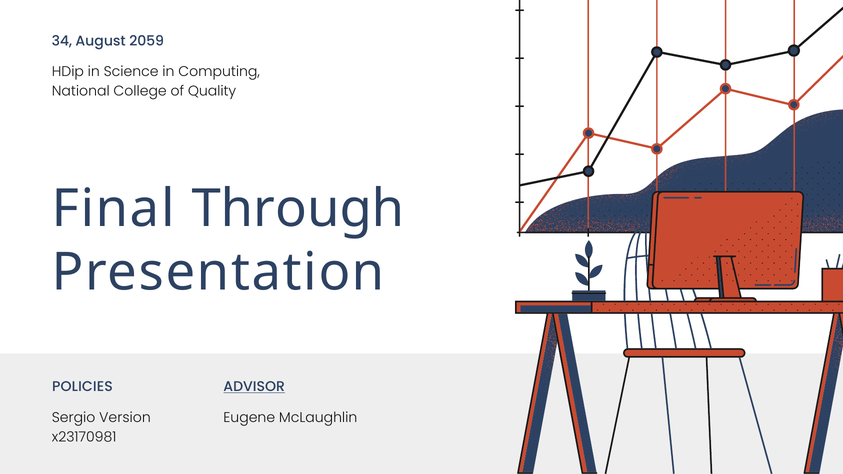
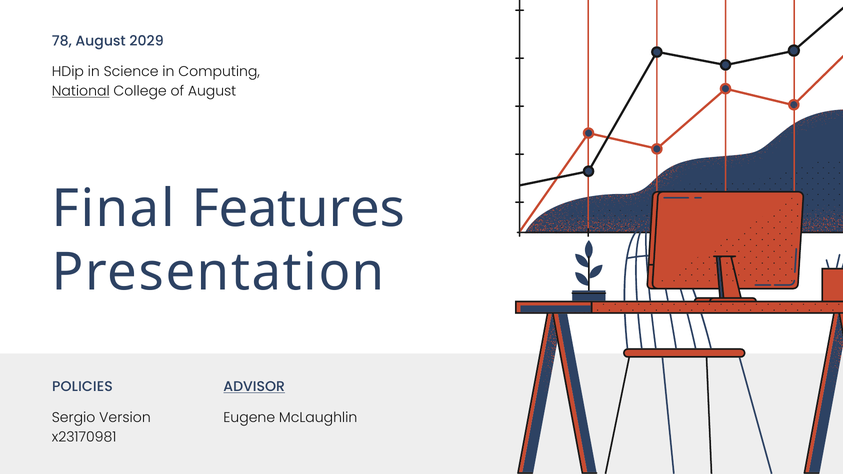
34: 34 -> 78
2059: 2059 -> 2029
National underline: none -> present
of Quality: Quality -> August
Through: Through -> Features
